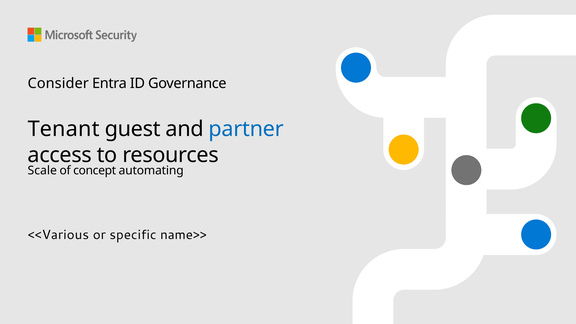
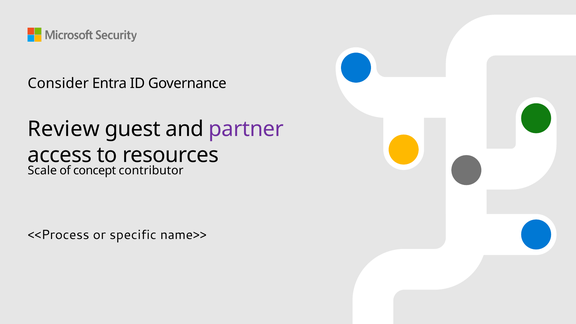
Tenant: Tenant -> Review
partner colour: blue -> purple
automating: automating -> contributor
<<Various: <<Various -> <<Process
